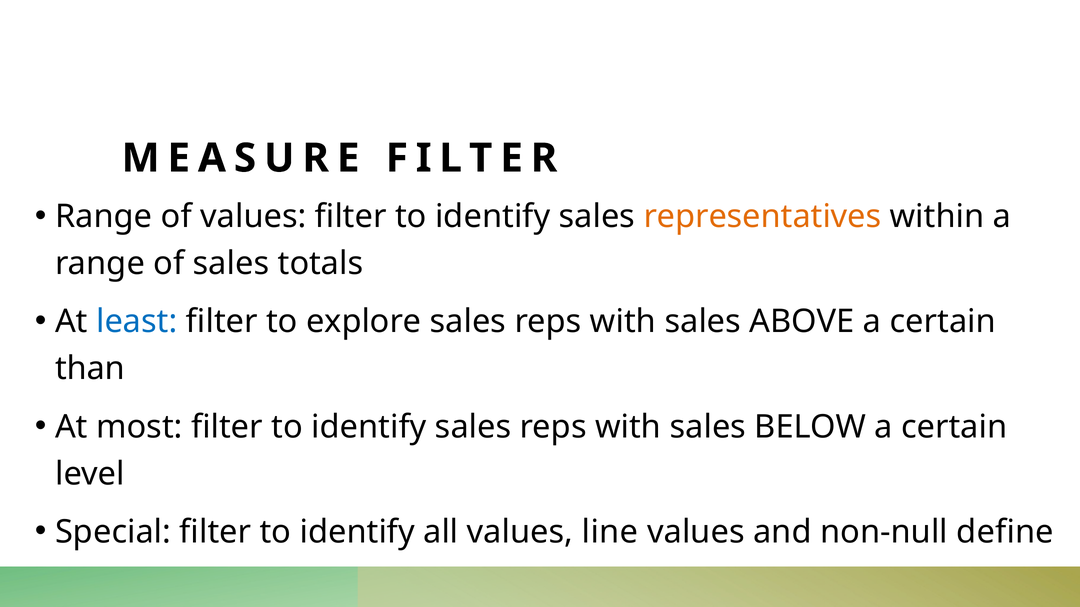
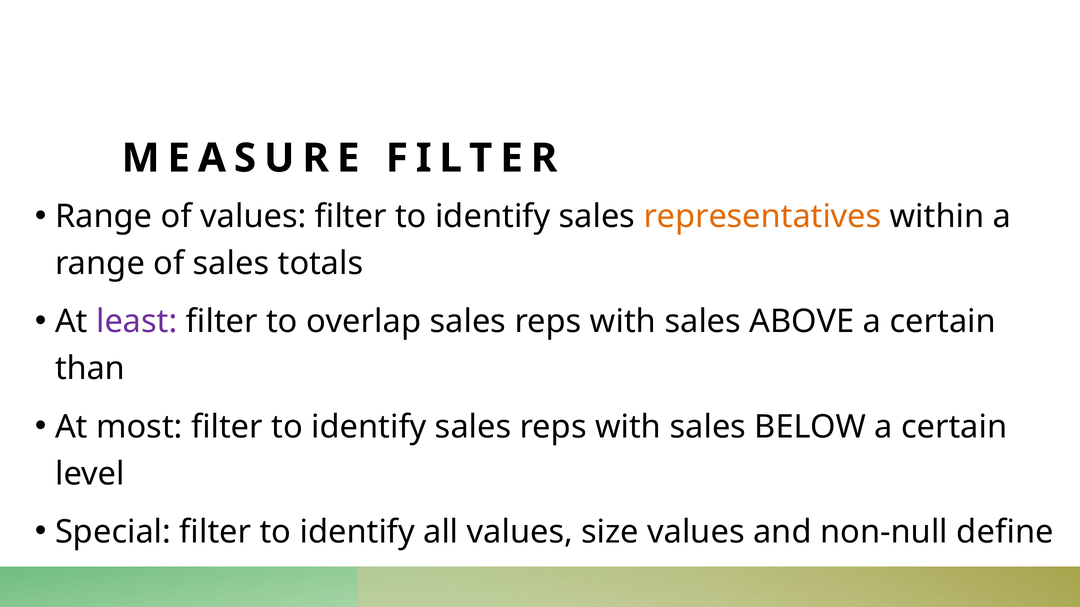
least colour: blue -> purple
explore: explore -> overlap
line: line -> size
